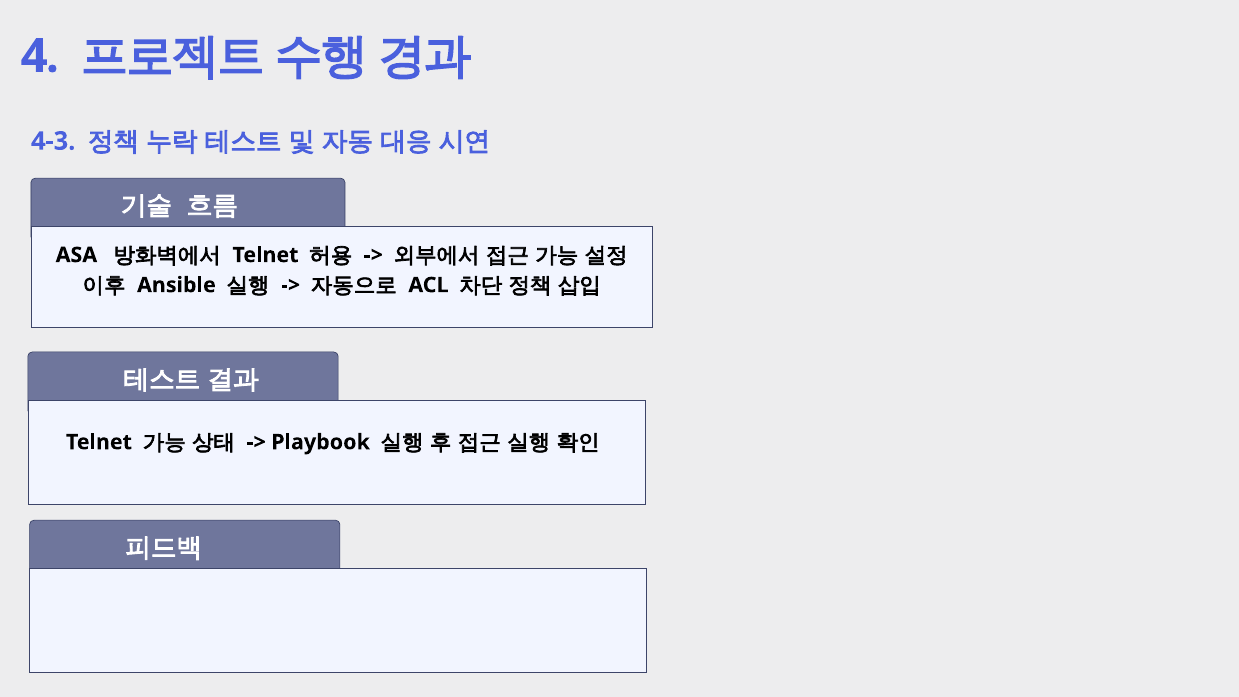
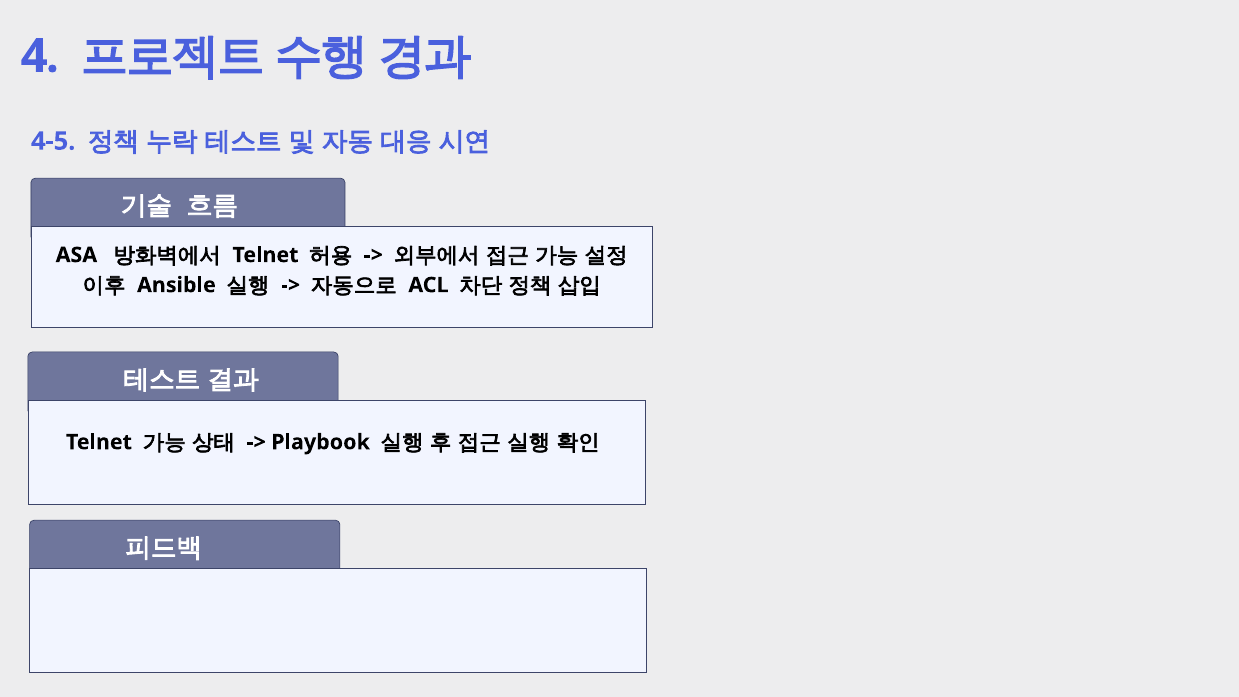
4-3: 4-3 -> 4-5
